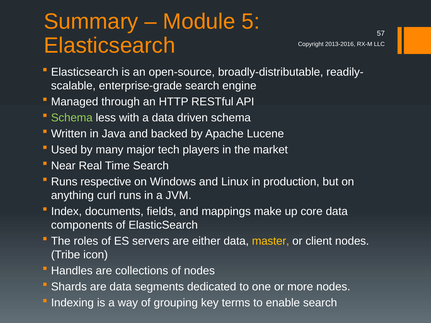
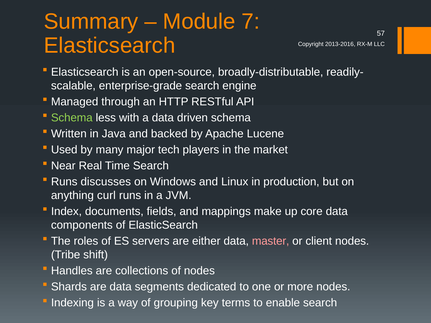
5: 5 -> 7
respective: respective -> discusses
master colour: yellow -> pink
icon: icon -> shift
